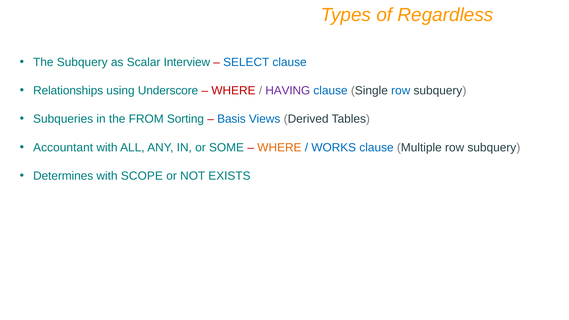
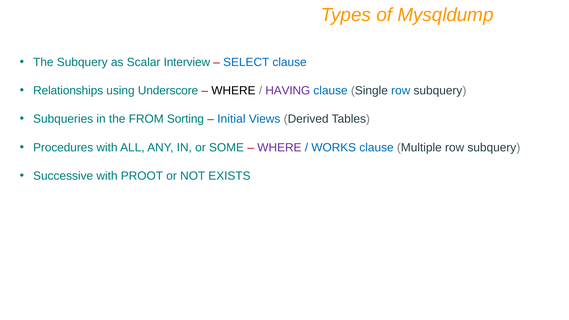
Regardless: Regardless -> Mysqldump
WHERE at (233, 91) colour: red -> black
Basis: Basis -> Initial
Accountant: Accountant -> Procedures
WHERE at (279, 148) colour: orange -> purple
Determines: Determines -> Successive
SCOPE: SCOPE -> PROOT
